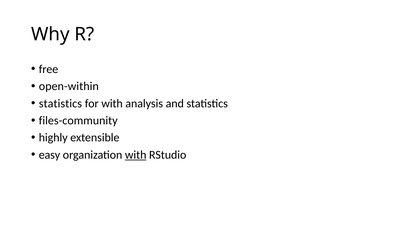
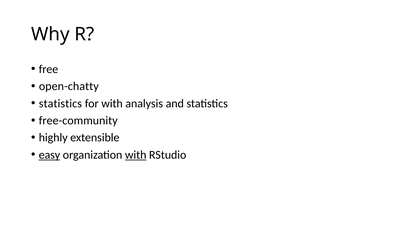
open-within: open-within -> open-chatty
files-community: files-community -> free-community
easy underline: none -> present
